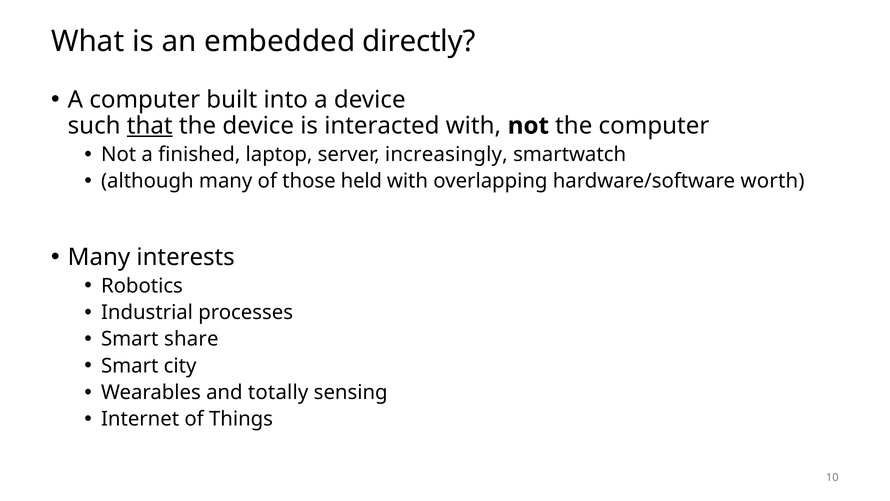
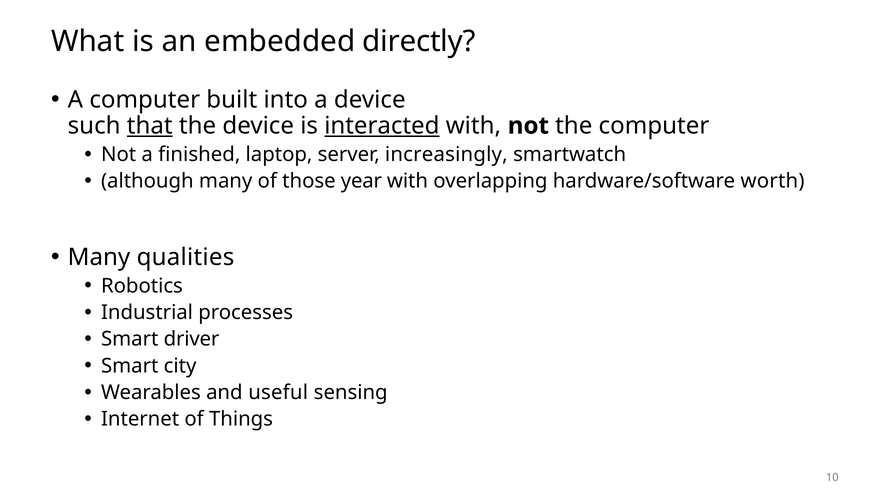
interacted underline: none -> present
held: held -> year
interests: interests -> qualities
share: share -> driver
totally: totally -> useful
